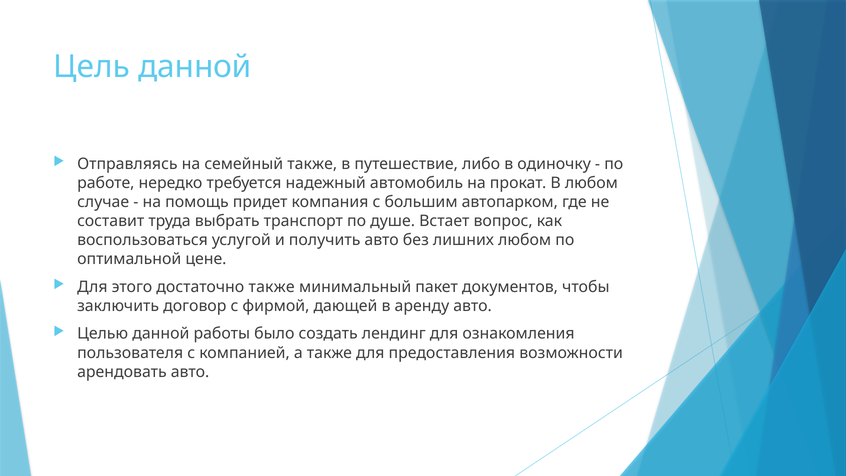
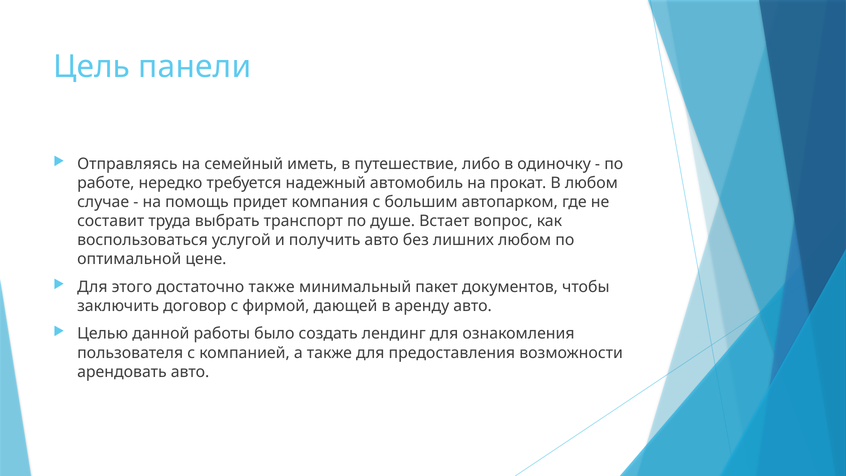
Цель данной: данной -> панели
семейный также: также -> иметь
